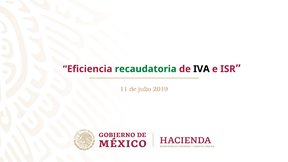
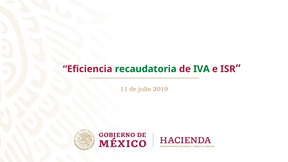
IVA colour: black -> green
